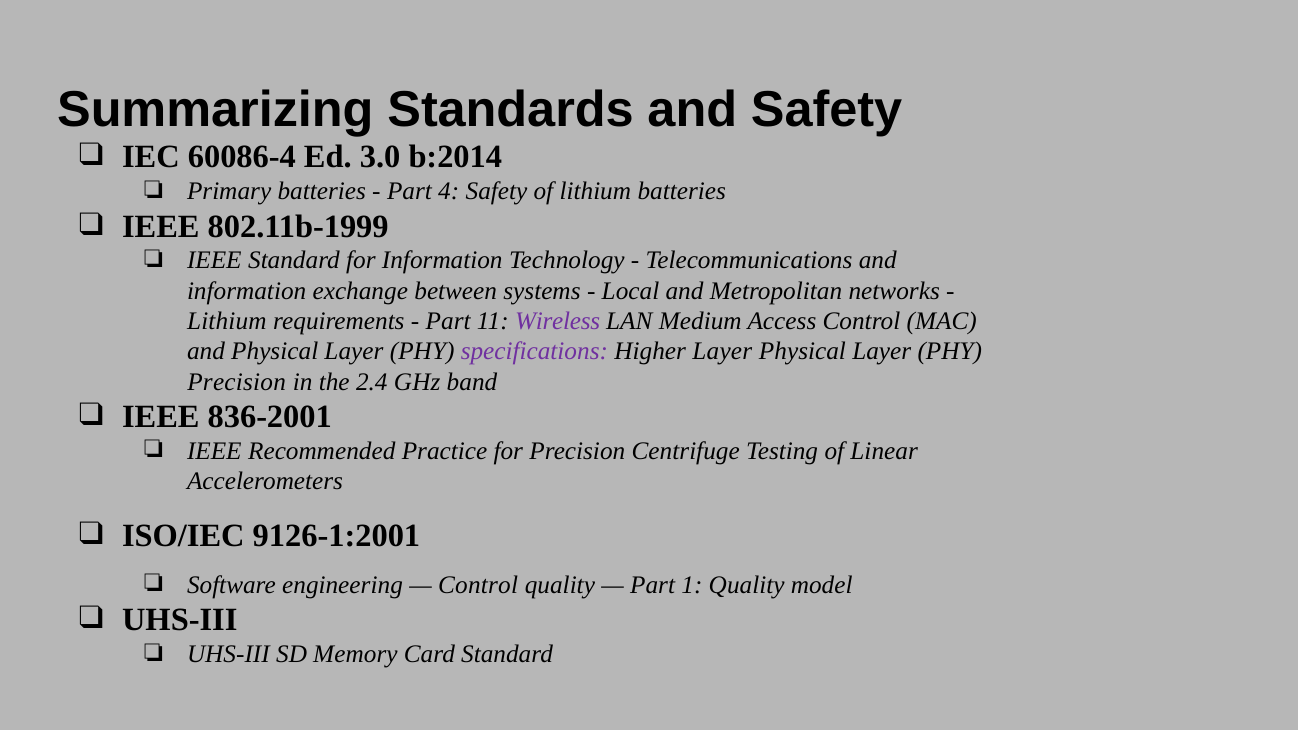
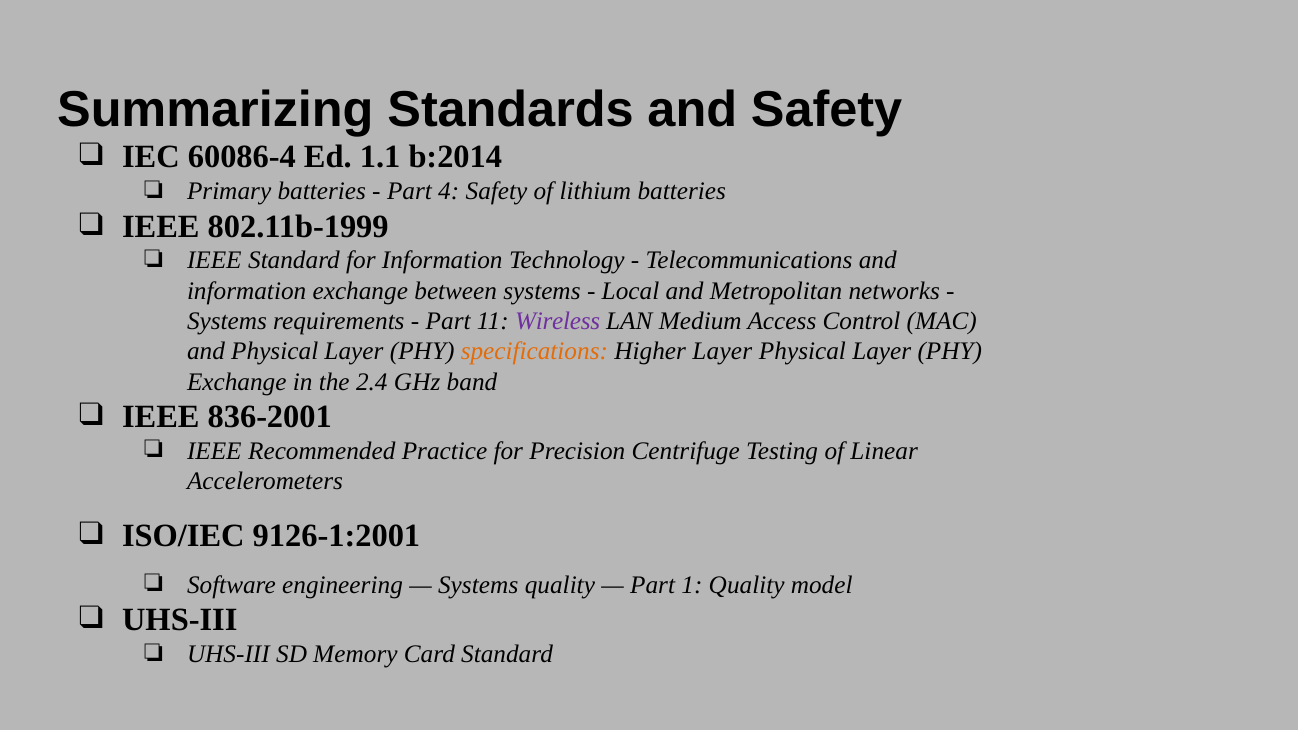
3.0: 3.0 -> 1.1
Lithium at (227, 321): Lithium -> Systems
specifications colour: purple -> orange
Precision at (237, 382): Precision -> Exchange
Control at (478, 585): Control -> Systems
